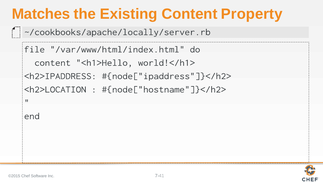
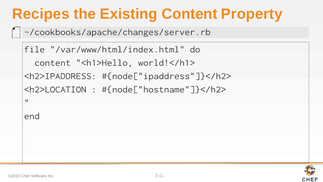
Matches: Matches -> Recipes
~/cookbooks/apache/locally/server.rb: ~/cookbooks/apache/locally/server.rb -> ~/cookbooks/apache/changes/server.rb
